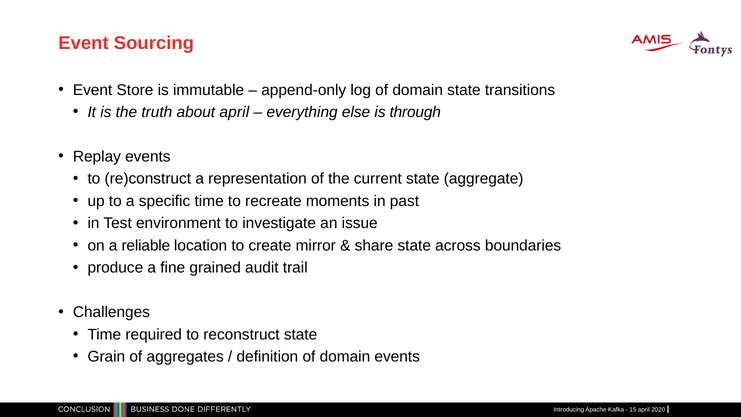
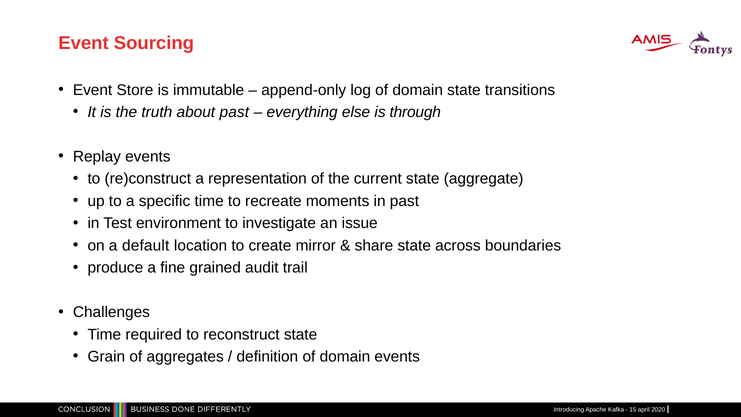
about april: april -> past
reliable: reliable -> default
